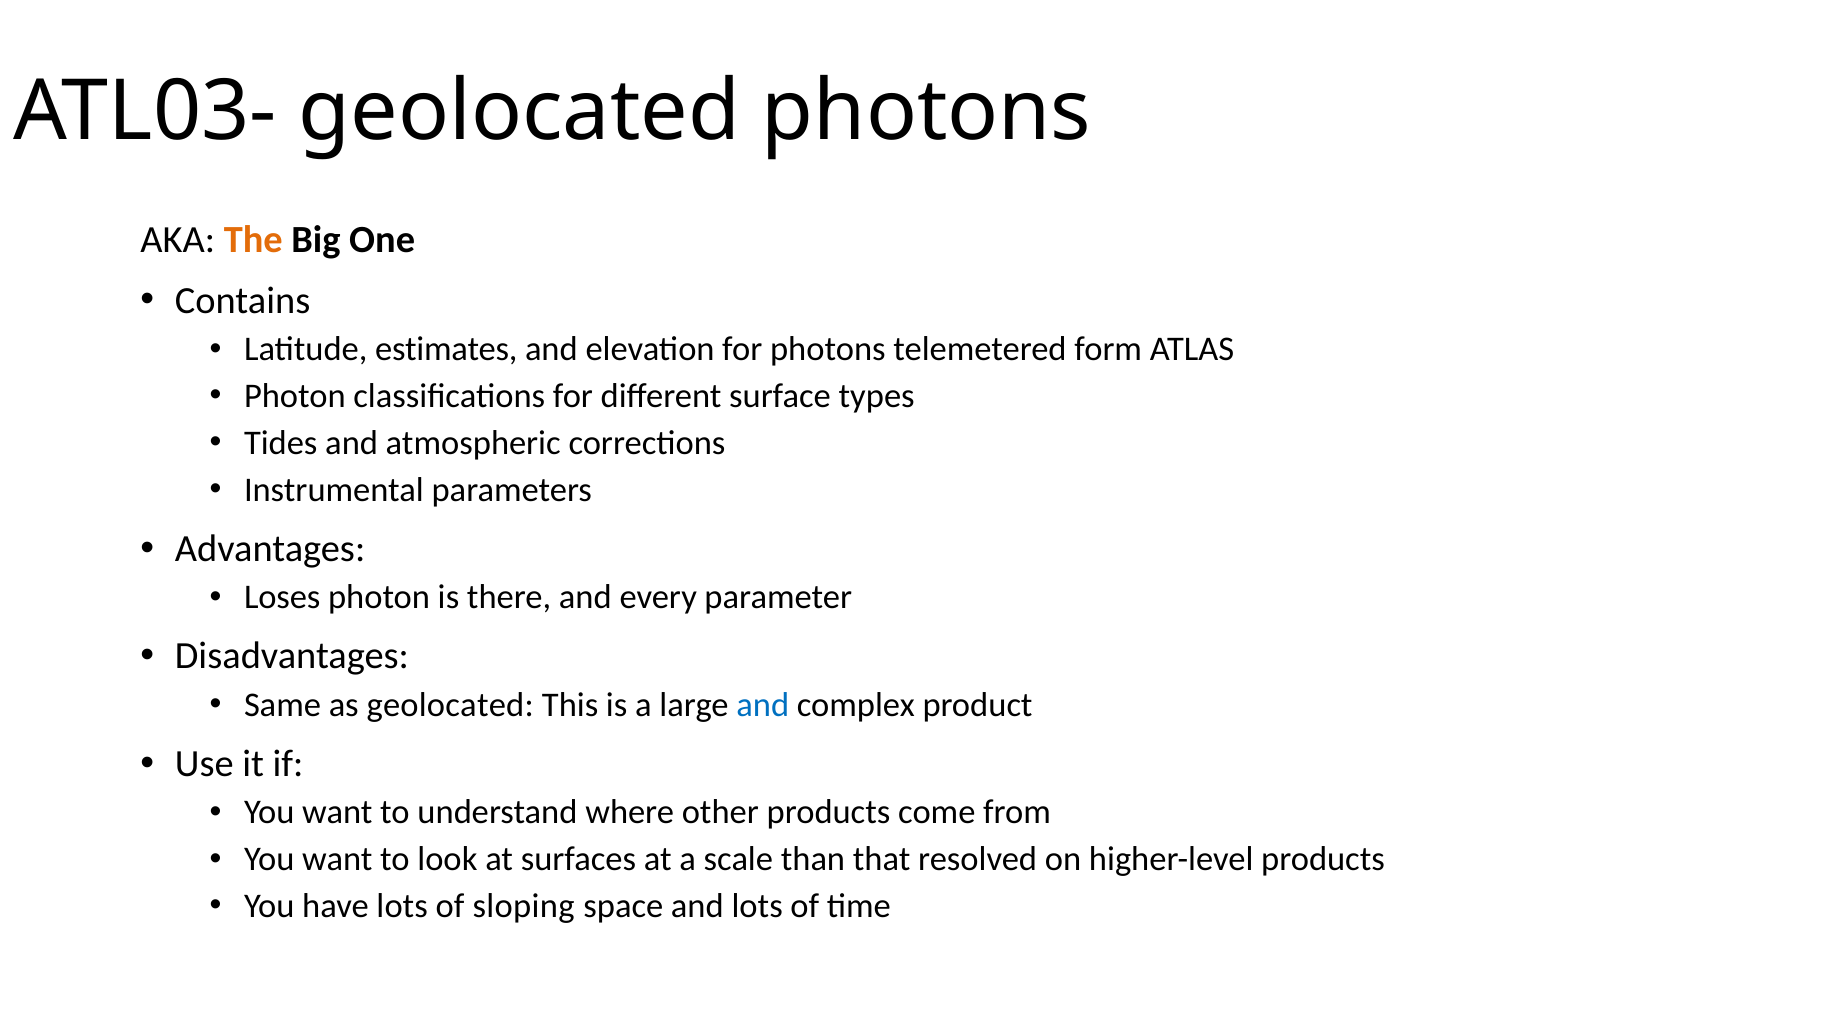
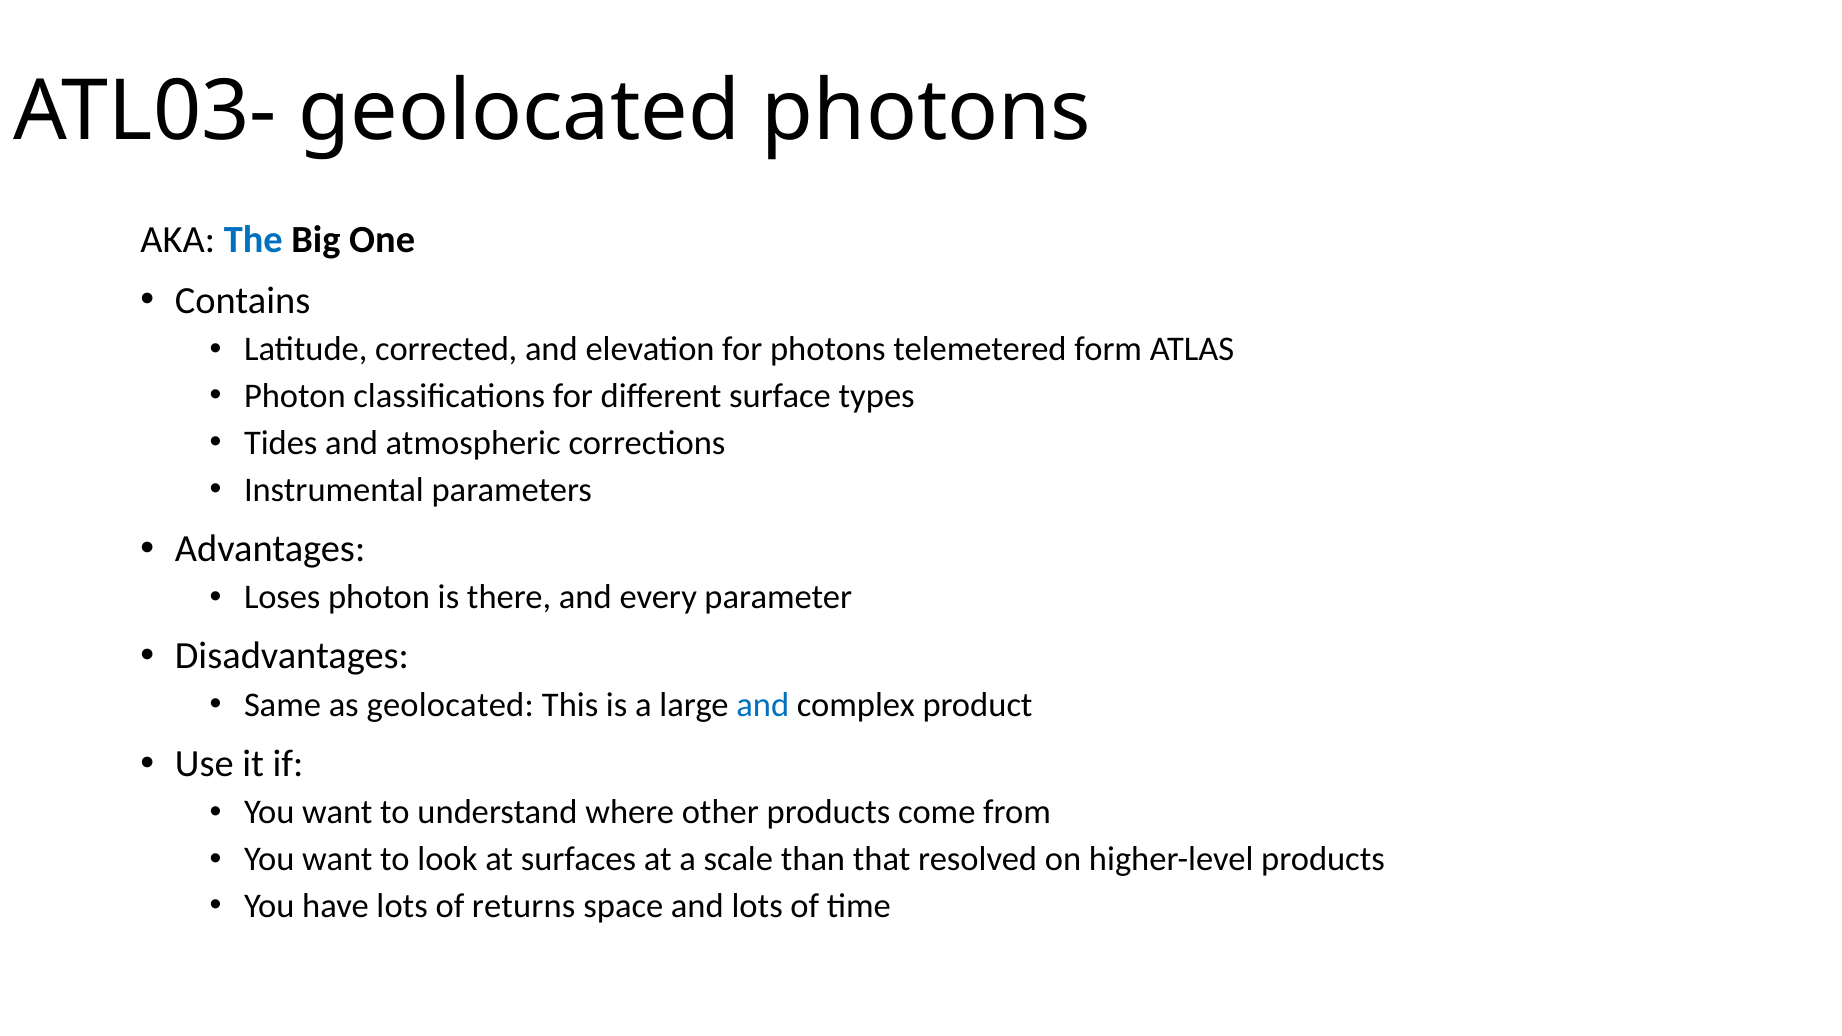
The colour: orange -> blue
estimates: estimates -> corrected
sloping: sloping -> returns
